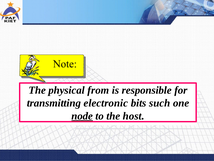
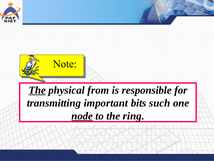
The at (37, 90) underline: none -> present
electronic: electronic -> important
host: host -> ring
